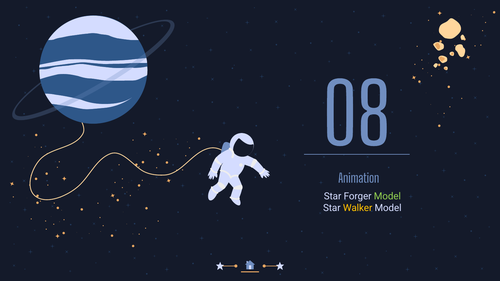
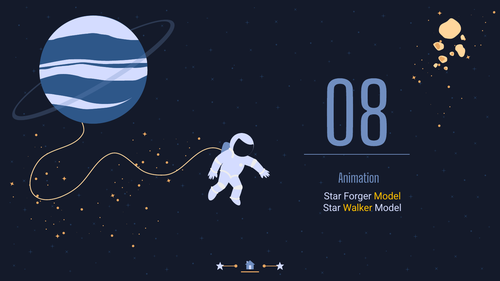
Model at (387, 197) colour: light green -> yellow
